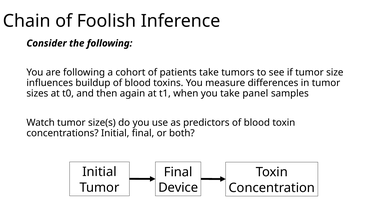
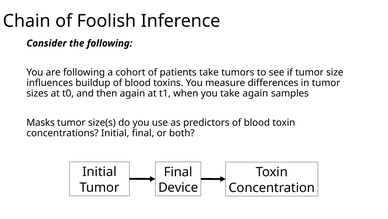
take panel: panel -> again
Watch: Watch -> Masks
